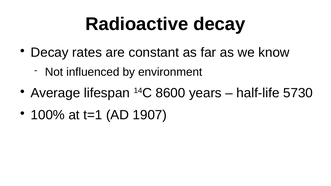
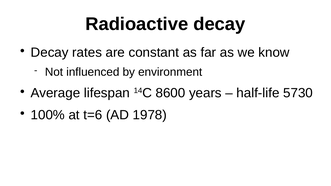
t=1: t=1 -> t=6
1907: 1907 -> 1978
